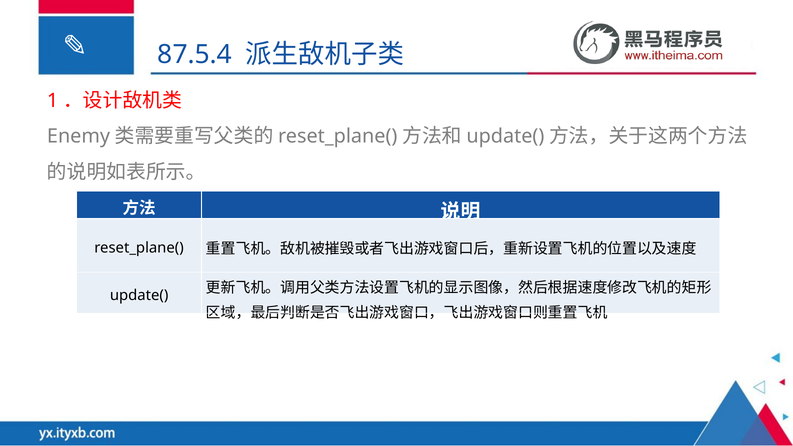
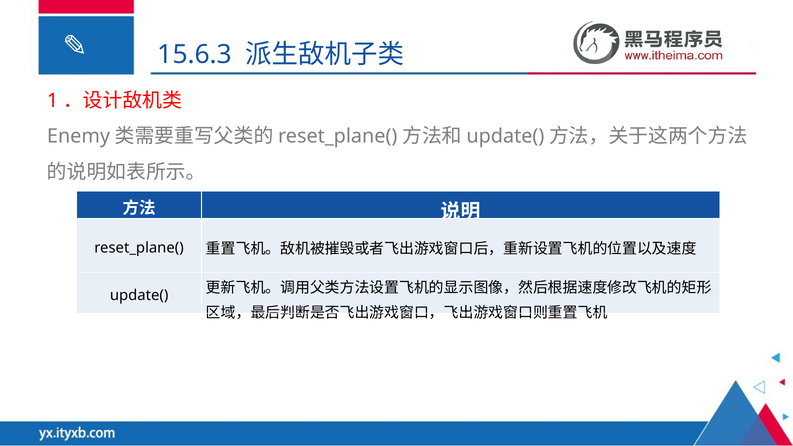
87.5.4: 87.5.4 -> 15.6.3
